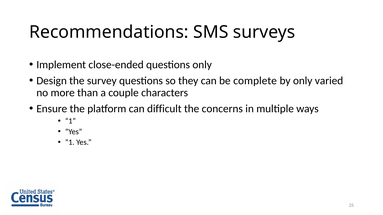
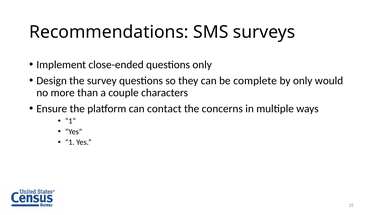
varied: varied -> would
difficult: difficult -> contact
